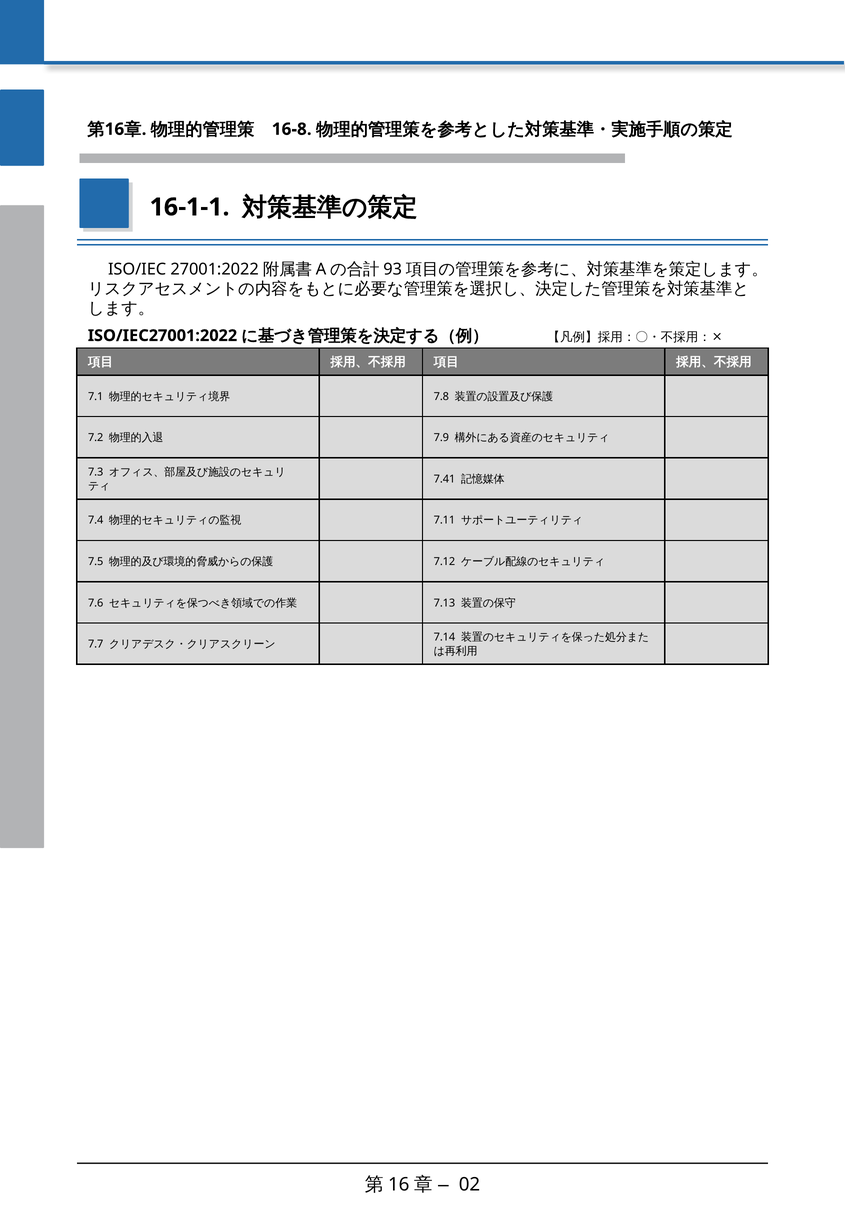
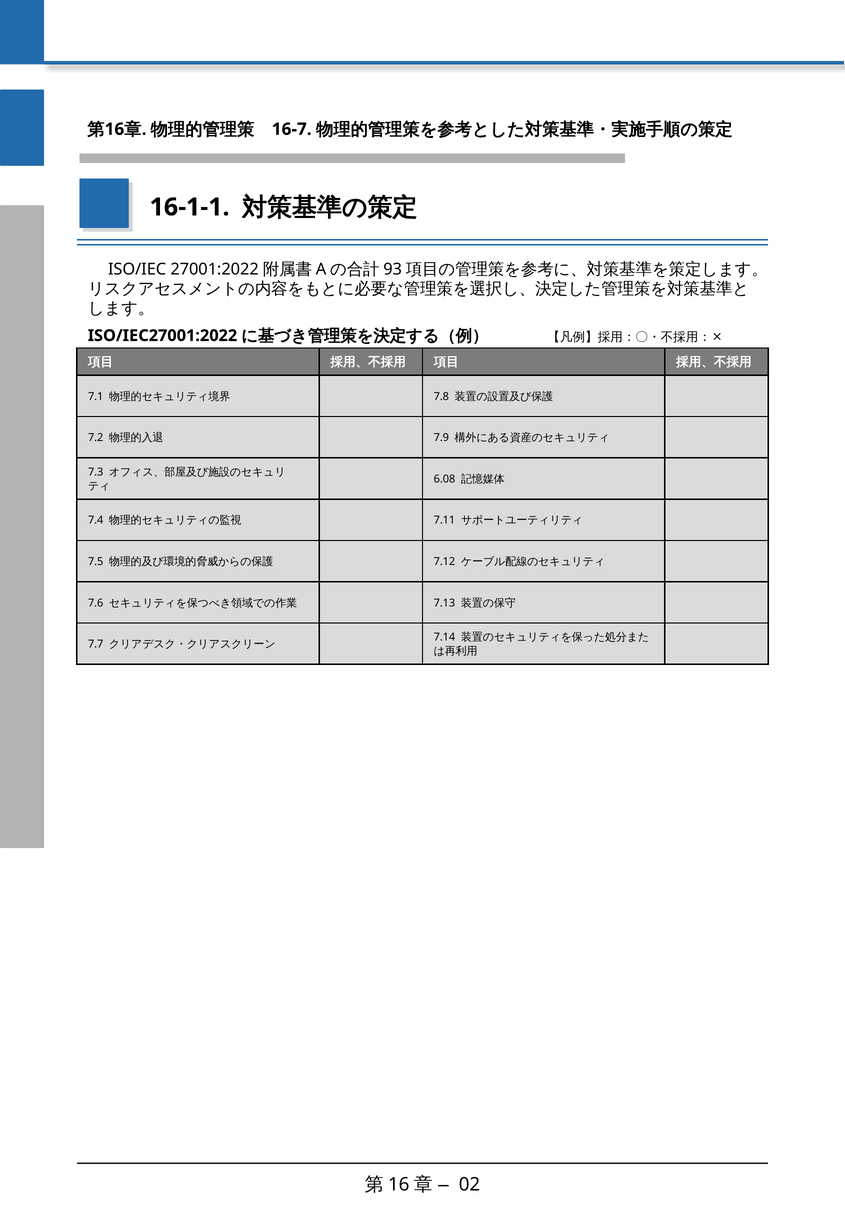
16-8: 16-8 -> 16-7
7.41: 7.41 -> 6.08
